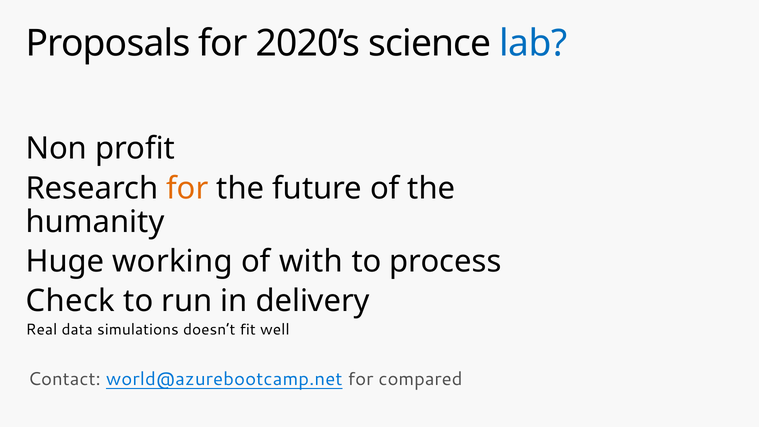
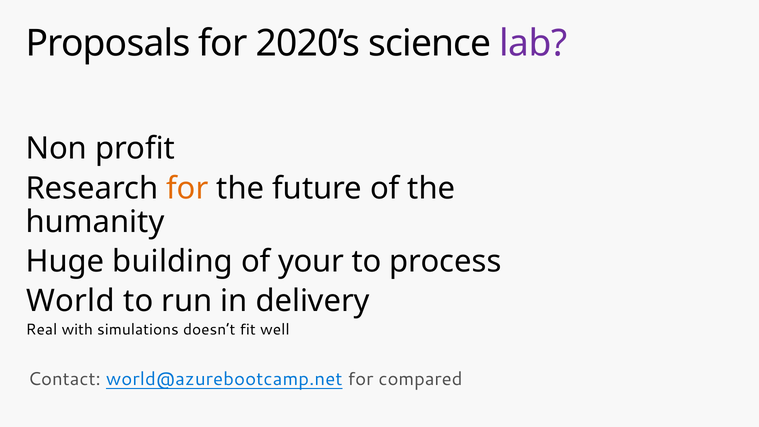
lab colour: blue -> purple
working: working -> building
with: with -> your
Check: Check -> World
data: data -> with
